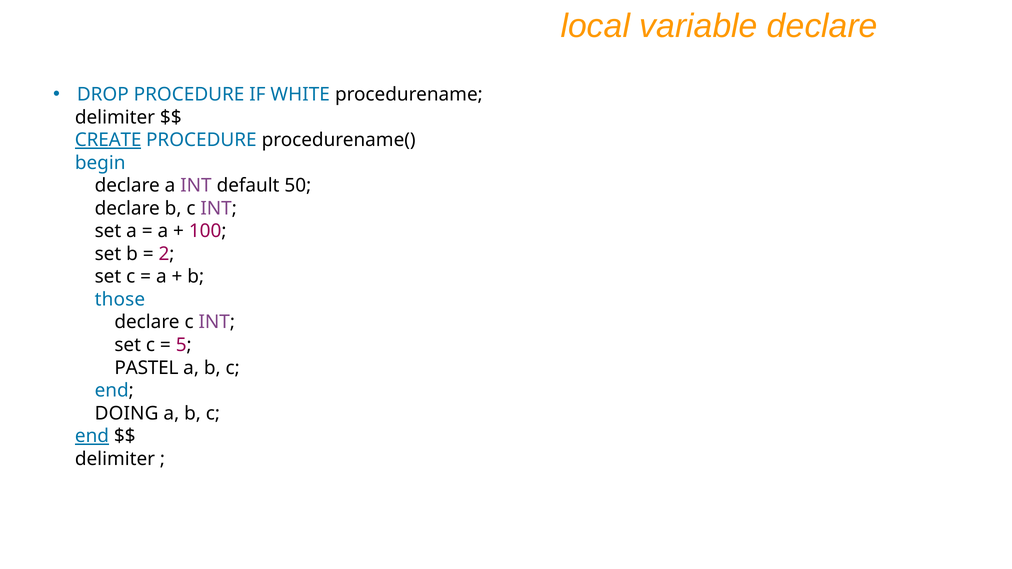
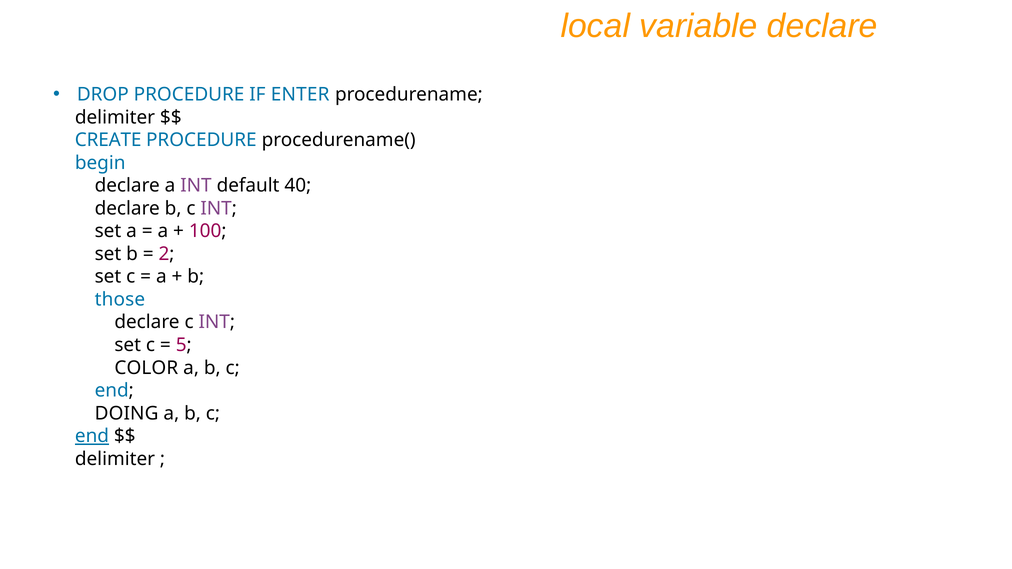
WHITE: WHITE -> ENTER
CREATE underline: present -> none
50: 50 -> 40
PASTEL: PASTEL -> COLOR
